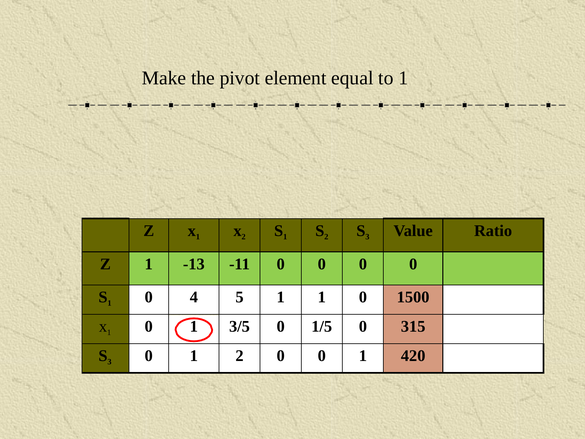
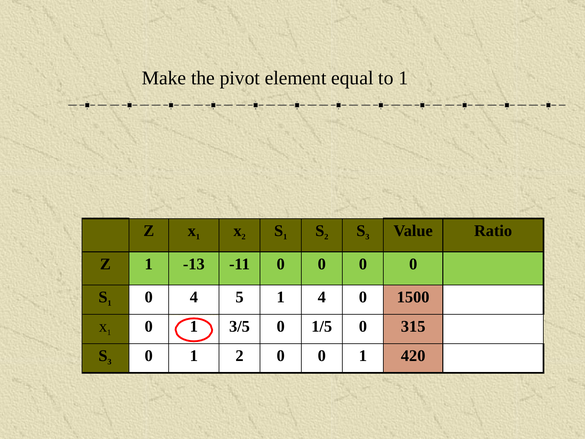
1 1: 1 -> 4
